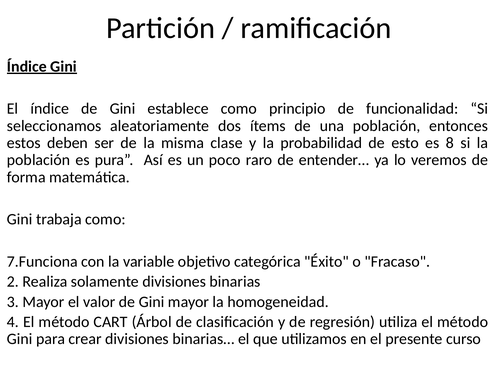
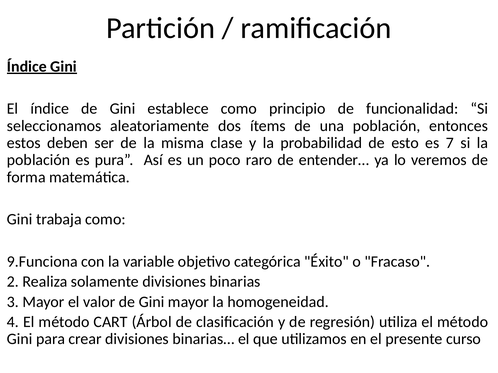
8: 8 -> 7
7.Funciona: 7.Funciona -> 9.Funciona
